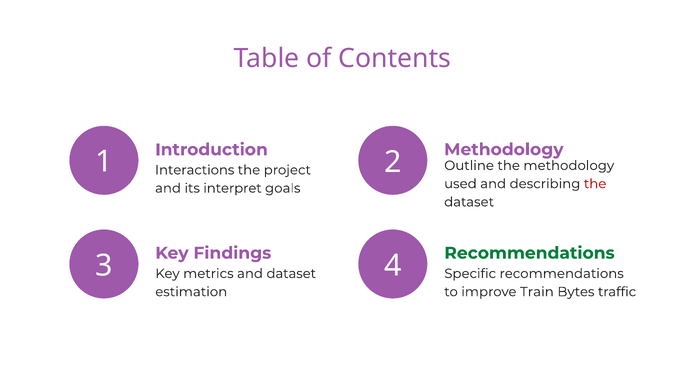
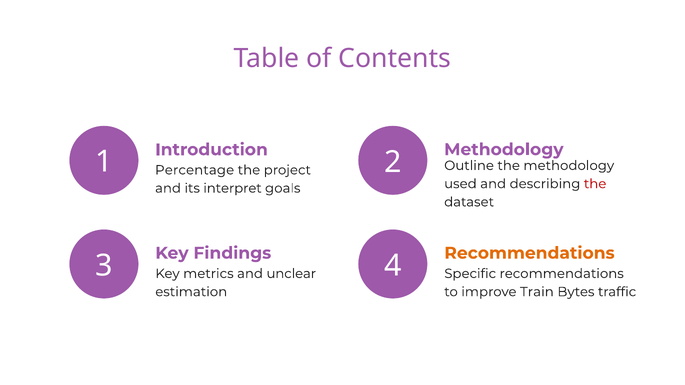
Interactions: Interactions -> Percentage
Recommendations at (529, 253) colour: green -> orange
and dataset: dataset -> unclear
